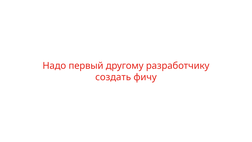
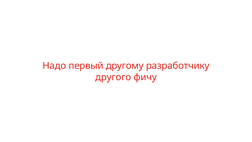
создать: создать -> другого
